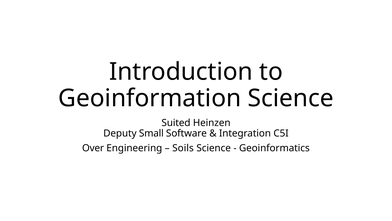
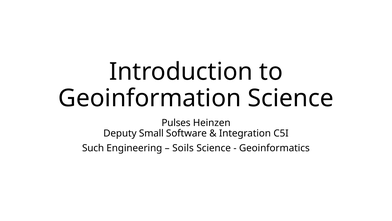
Suited: Suited -> Pulses
Over: Over -> Such
